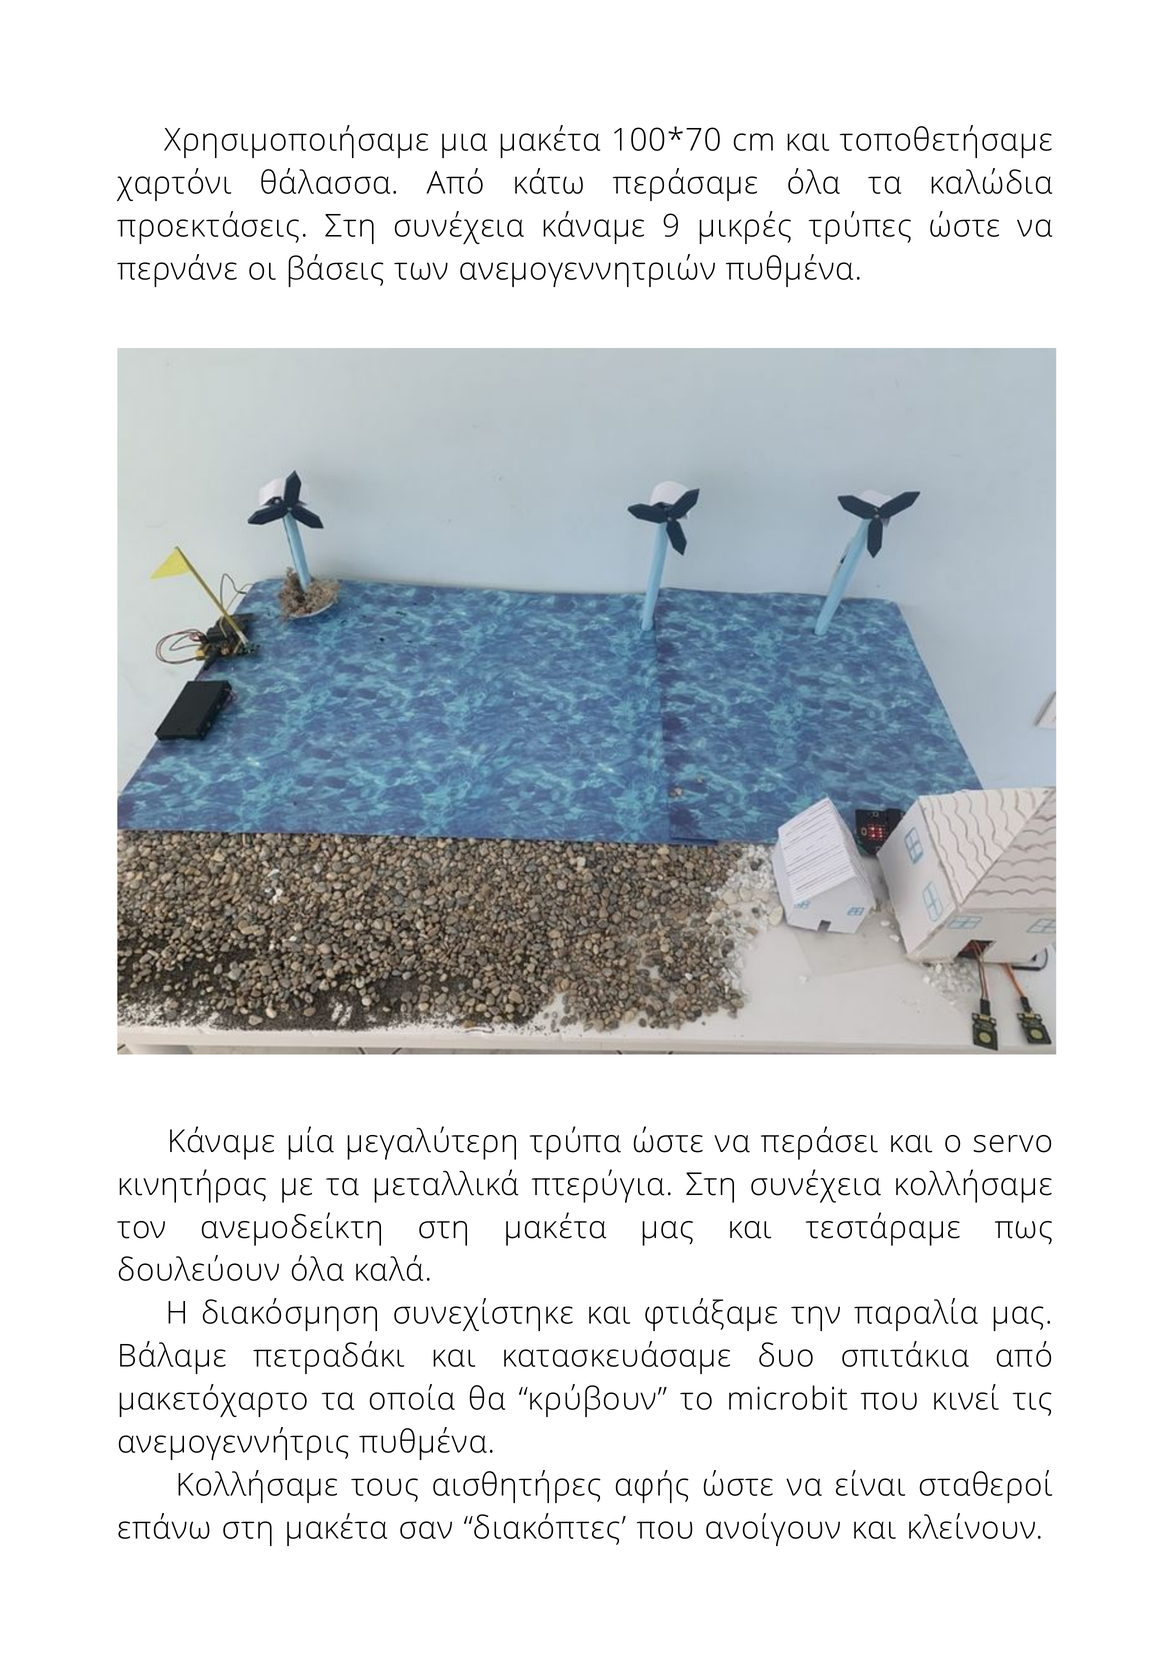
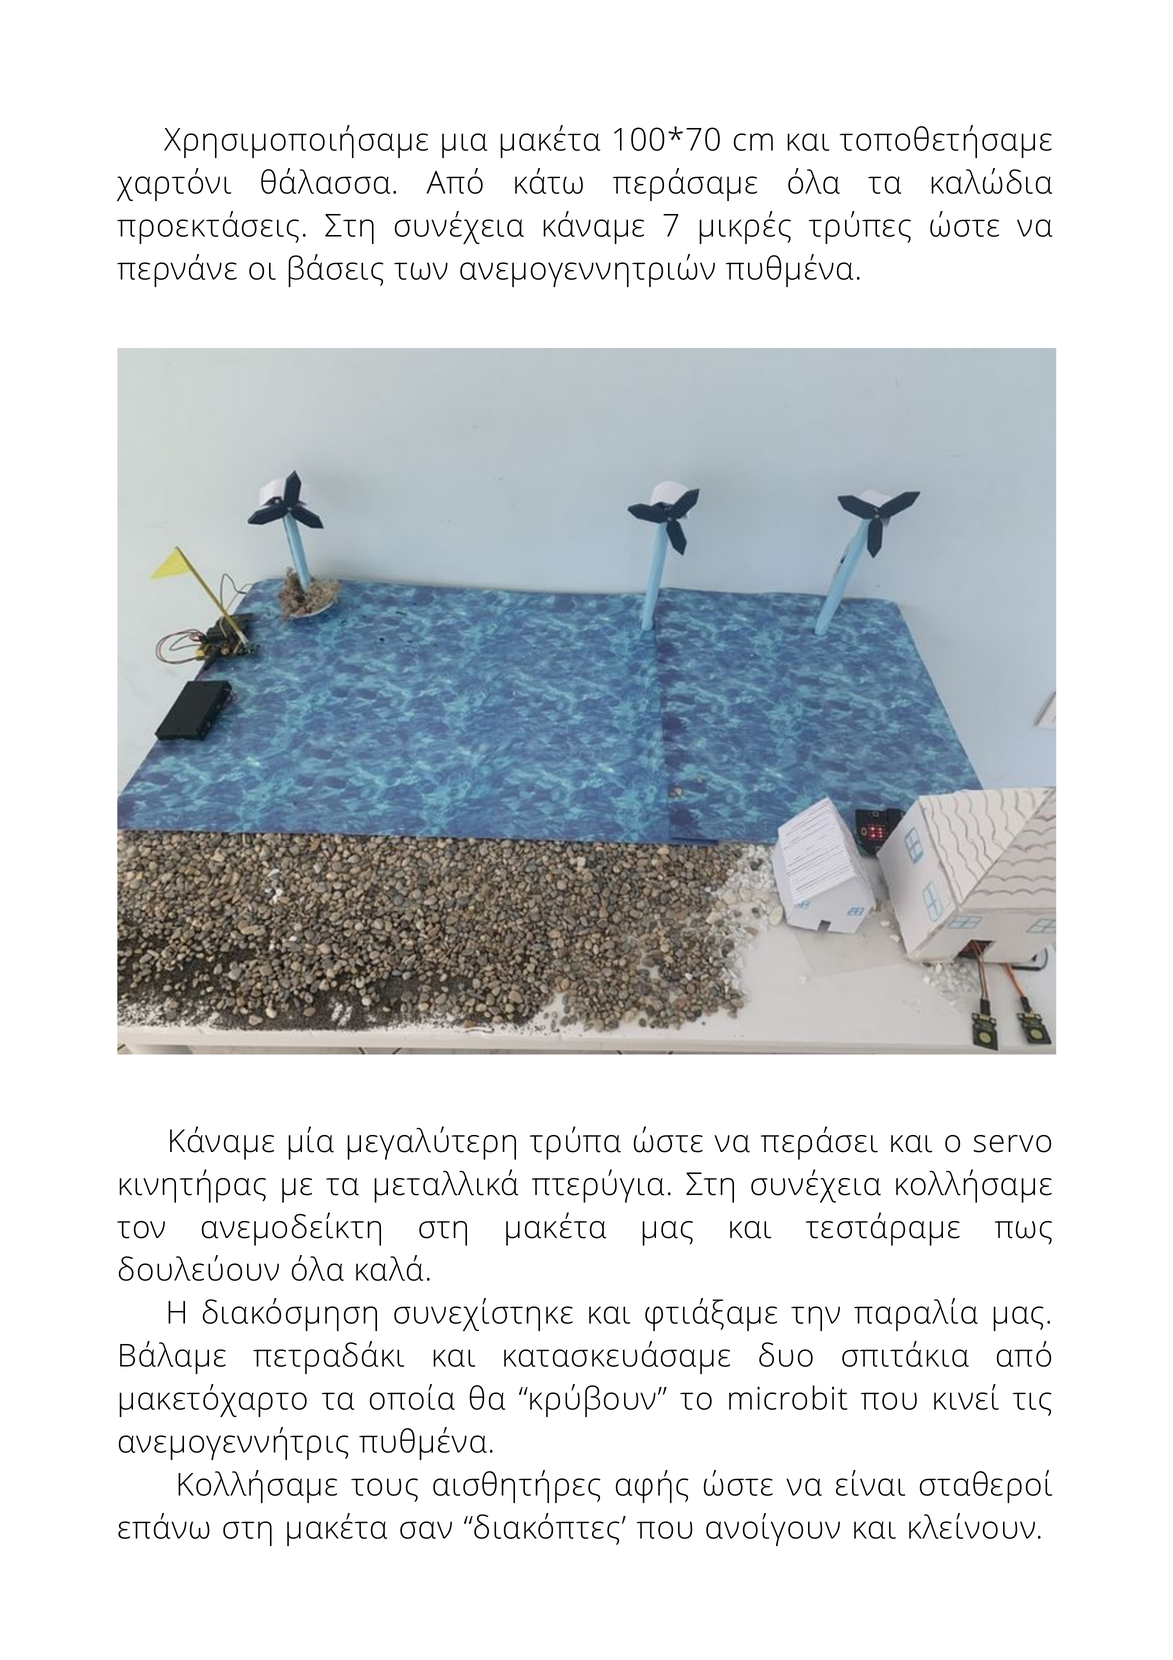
9: 9 -> 7
